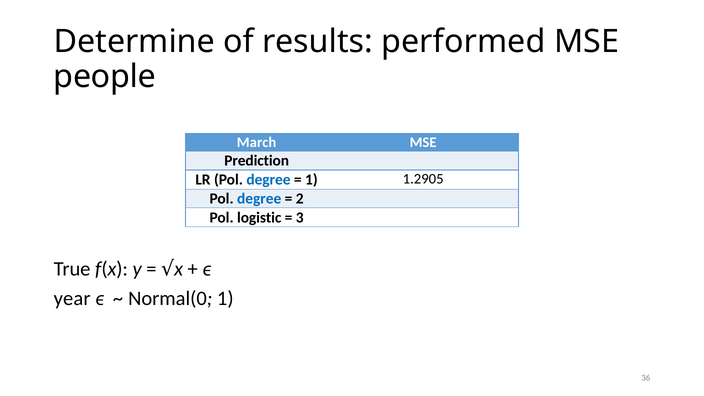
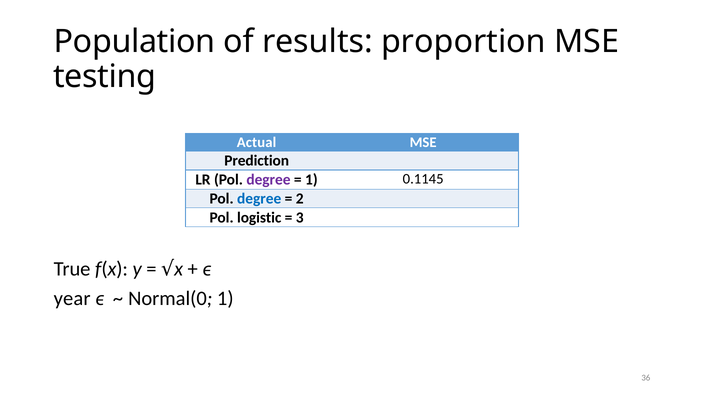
Determine: Determine -> Population
performed: performed -> proportion
people: people -> testing
March: March -> Actual
degree at (268, 180) colour: blue -> purple
1.2905: 1.2905 -> 0.1145
